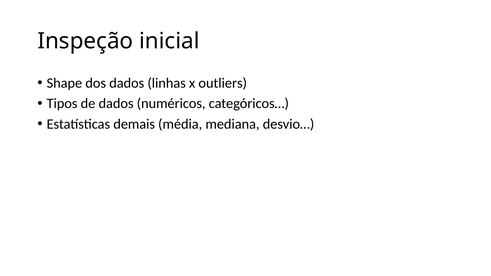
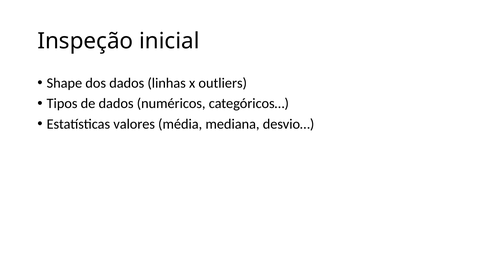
demais: demais -> valores
